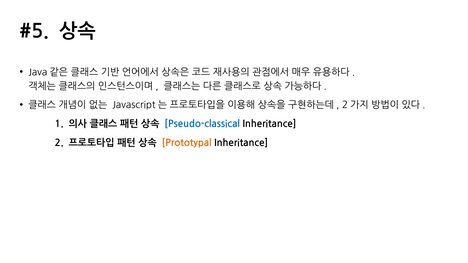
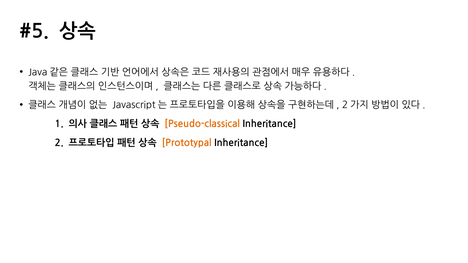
Pseudo-classical colour: blue -> orange
